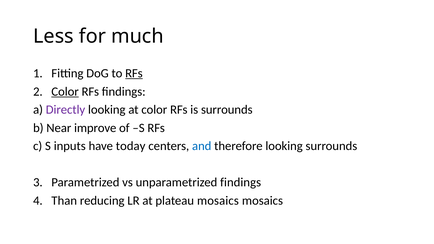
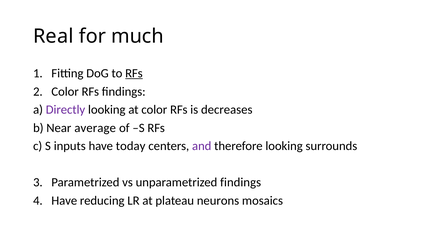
Less: Less -> Real
Color at (65, 92) underline: present -> none
is surrounds: surrounds -> decreases
improve: improve -> average
and colour: blue -> purple
Than at (64, 201): Than -> Have
plateau mosaics: mosaics -> neurons
